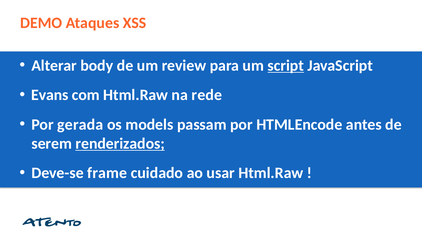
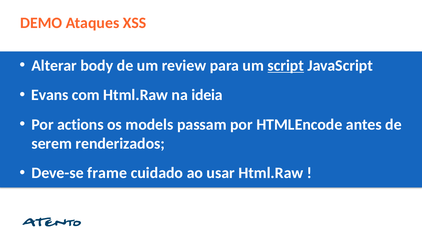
rede: rede -> ideia
gerada: gerada -> actions
renderizados underline: present -> none
